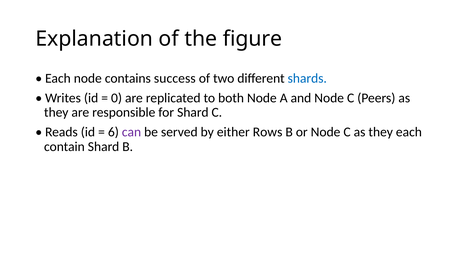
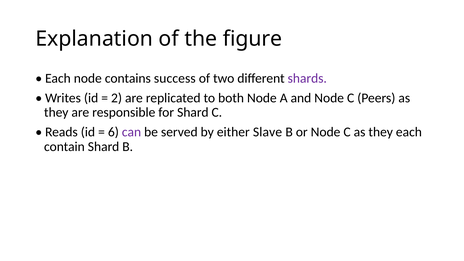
shards colour: blue -> purple
0: 0 -> 2
Rows: Rows -> Slave
